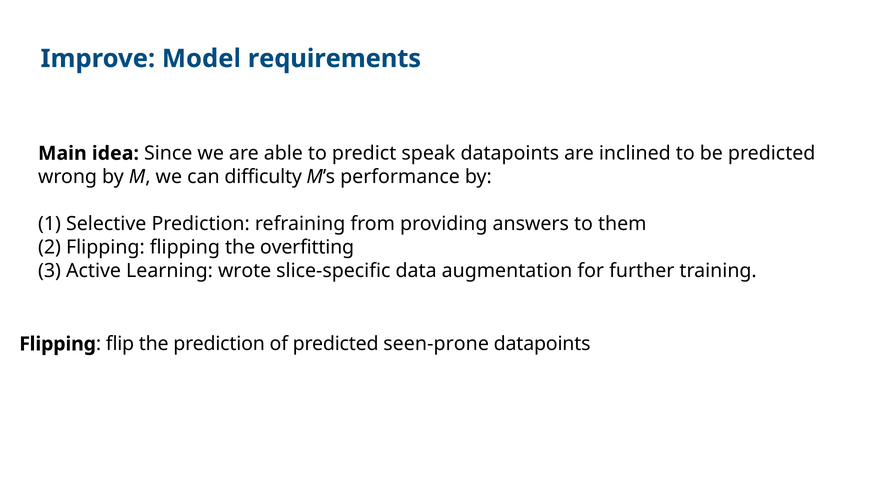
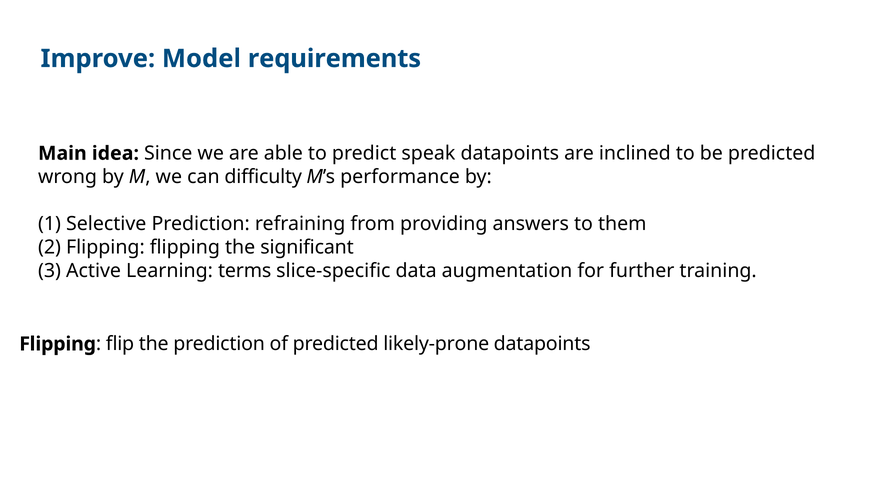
overfitting: overfitting -> significant
wrote: wrote -> terms
seen-prone: seen-prone -> likely-prone
